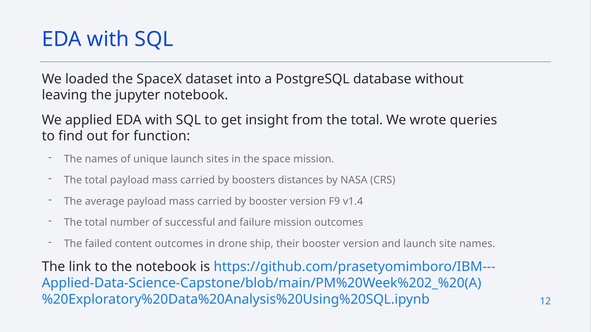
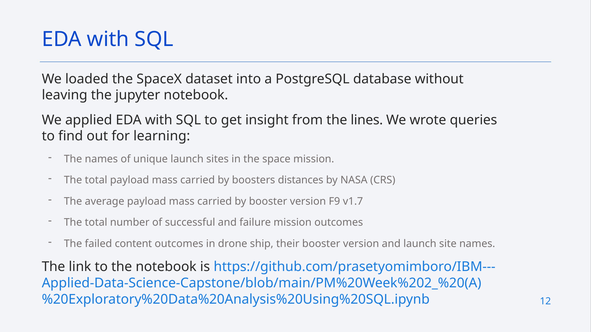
from the total: total -> lines
function: function -> learning
v1.4: v1.4 -> v1.7
